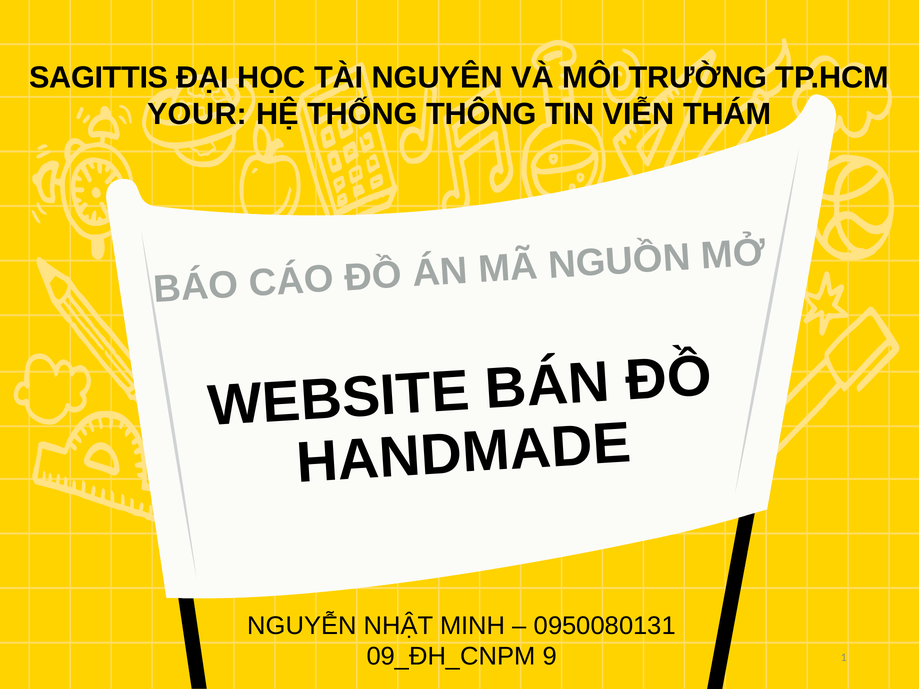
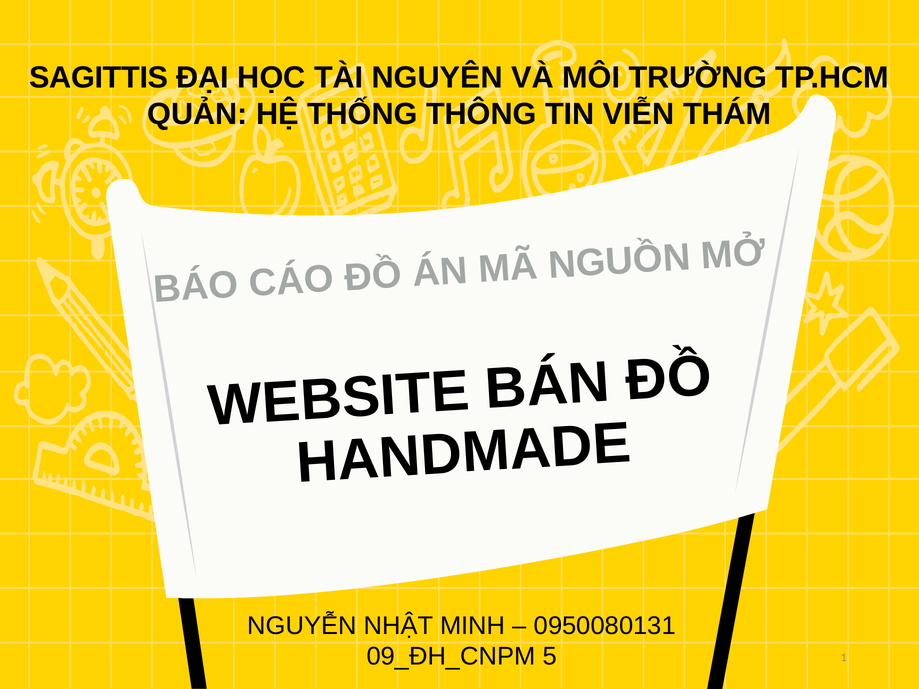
YOUR: YOUR -> QUẢN
9: 9 -> 5
